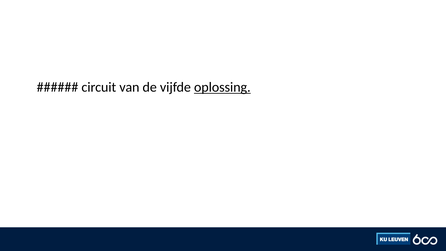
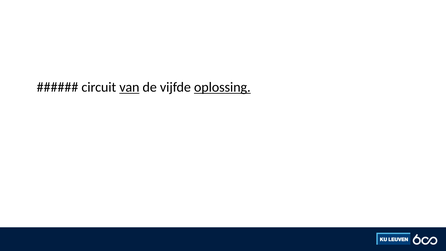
van underline: none -> present
